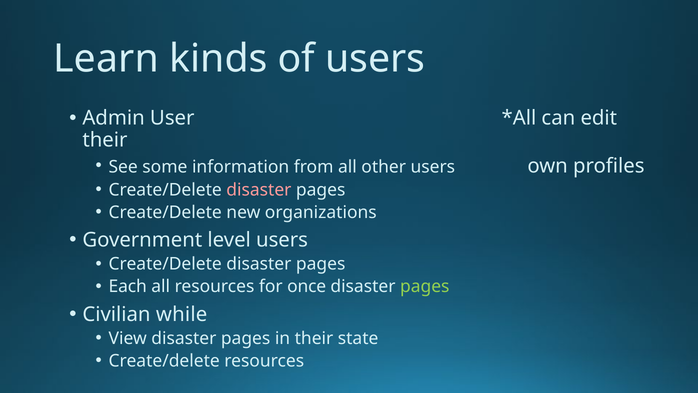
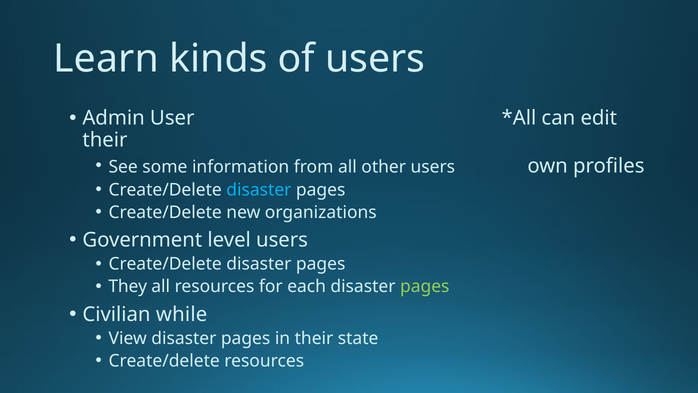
disaster at (259, 190) colour: pink -> light blue
Each: Each -> They
once: once -> each
